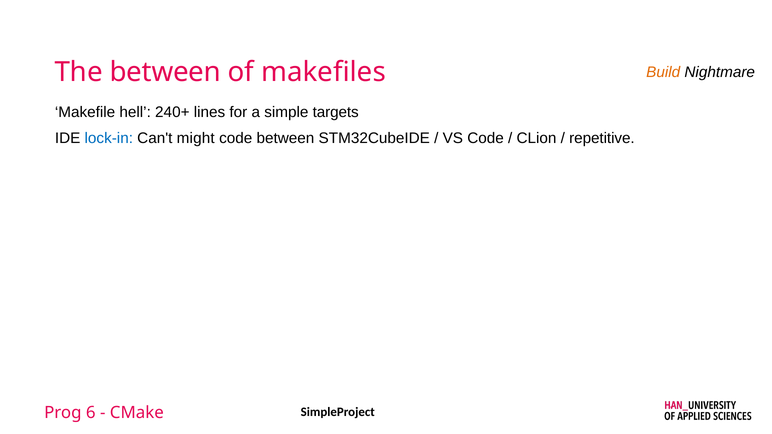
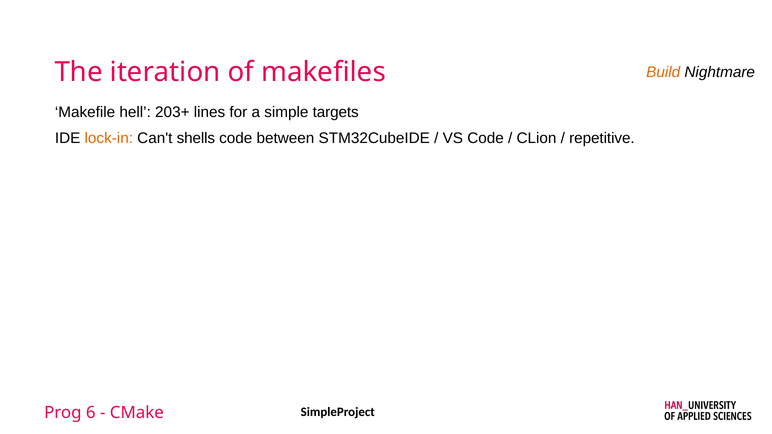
The between: between -> iteration
240+: 240+ -> 203+
lock-in colour: blue -> orange
might: might -> shells
